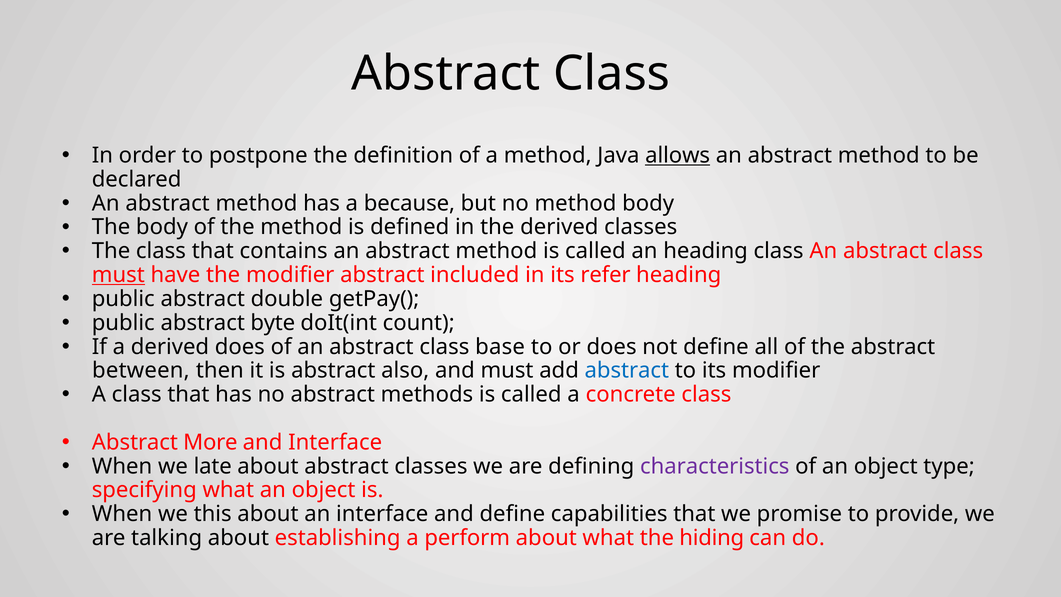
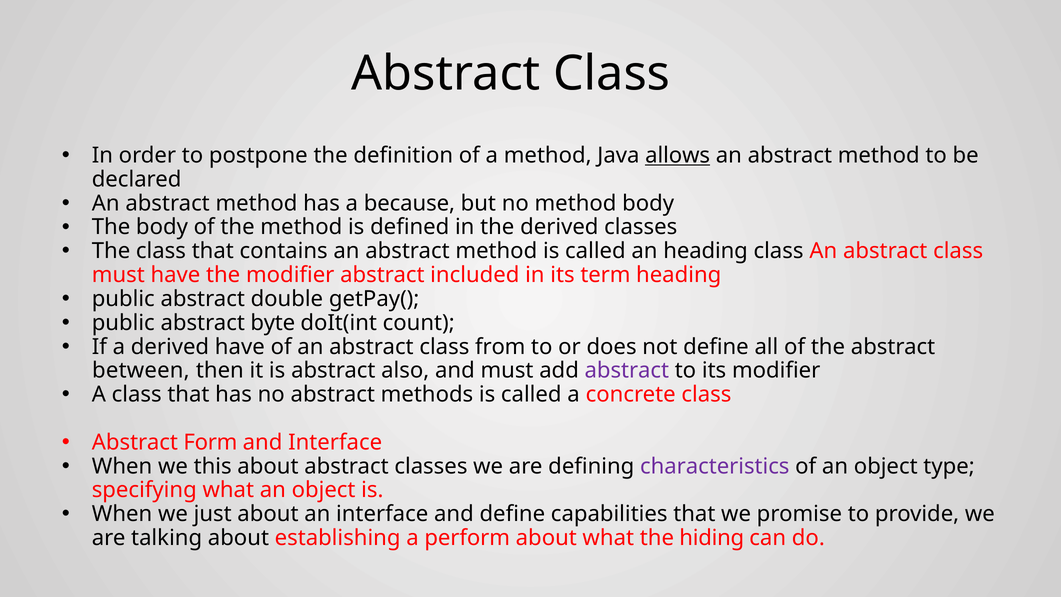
must at (118, 275) underline: present -> none
refer: refer -> term
derived does: does -> have
base: base -> from
abstract at (627, 370) colour: blue -> purple
More: More -> Form
late: late -> this
this: this -> just
